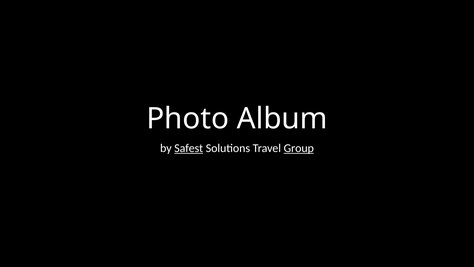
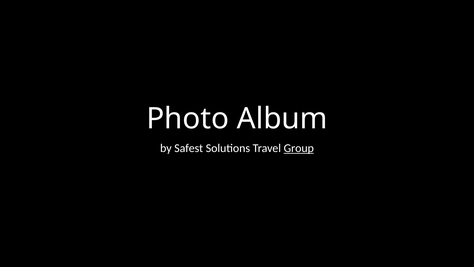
Safest underline: present -> none
